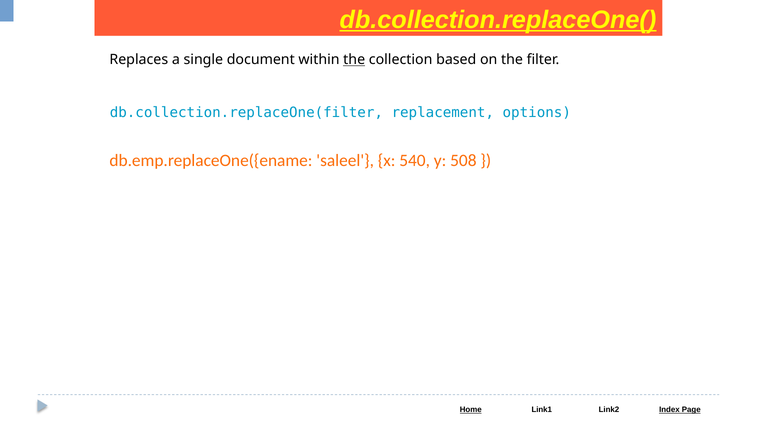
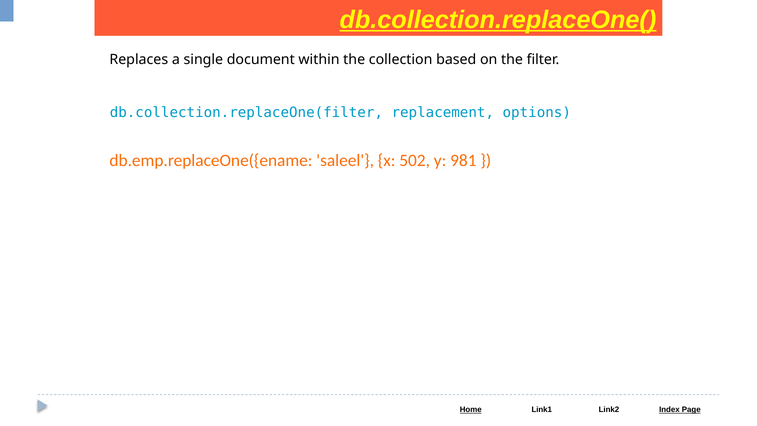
the at (354, 60) underline: present -> none
540: 540 -> 502
508: 508 -> 981
